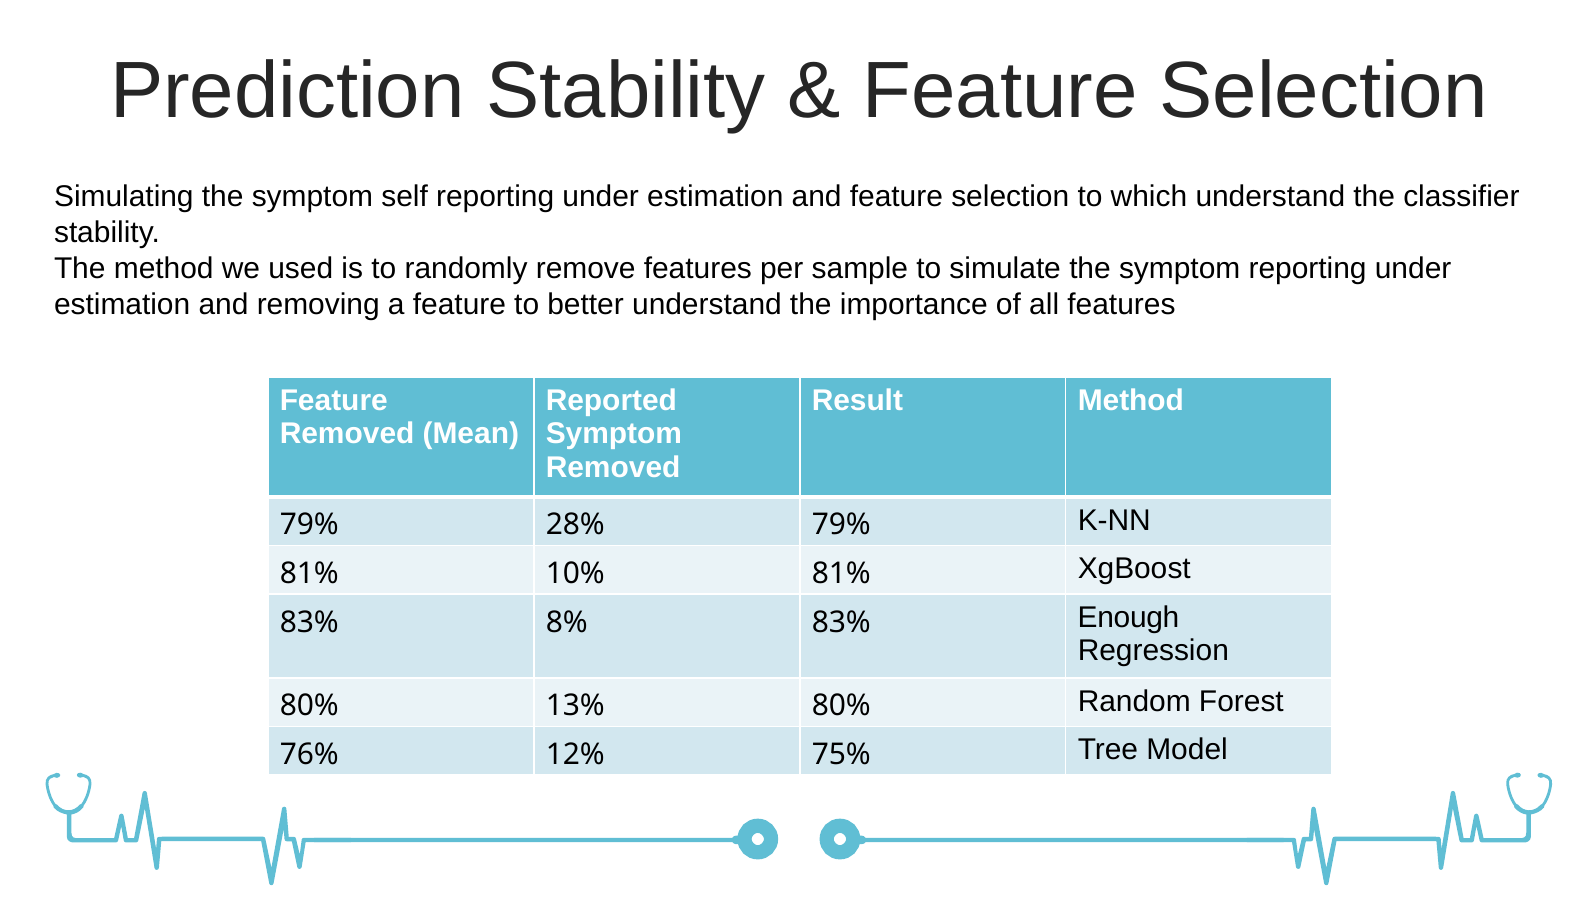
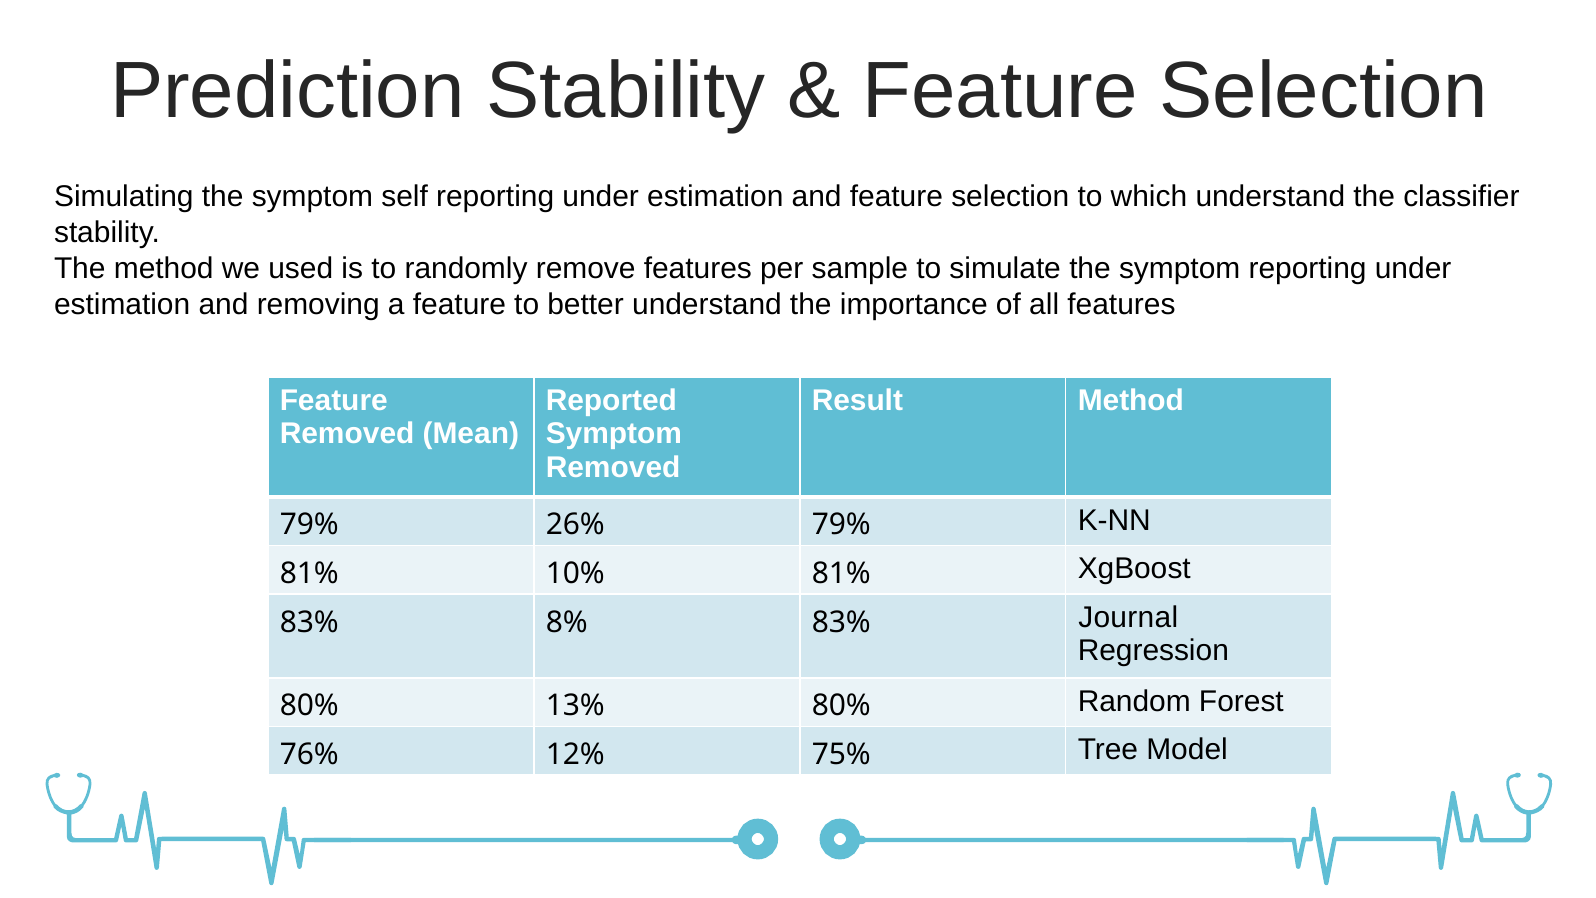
28%: 28% -> 26%
Enough: Enough -> Journal
